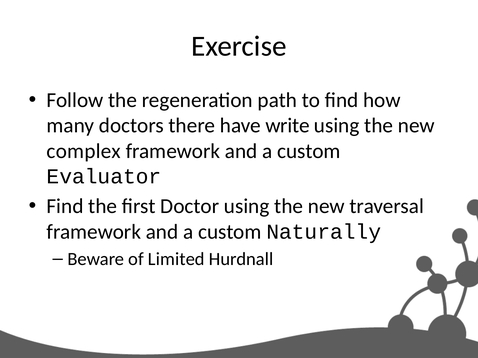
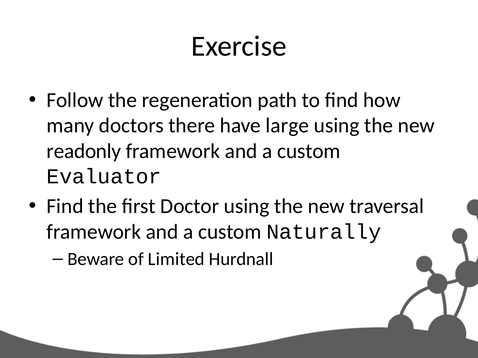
write: write -> large
complex: complex -> readonly
